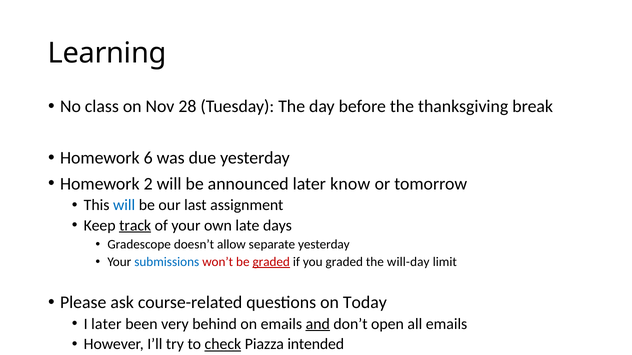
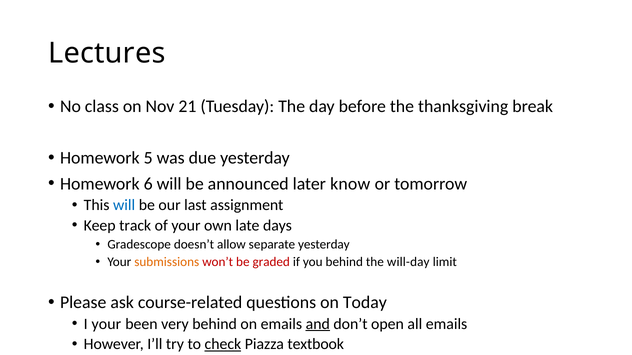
Learning: Learning -> Lectures
28: 28 -> 21
6: 6 -> 5
2: 2 -> 6
track underline: present -> none
submissions colour: blue -> orange
graded at (271, 262) underline: present -> none
you graded: graded -> behind
I later: later -> your
intended: intended -> textbook
